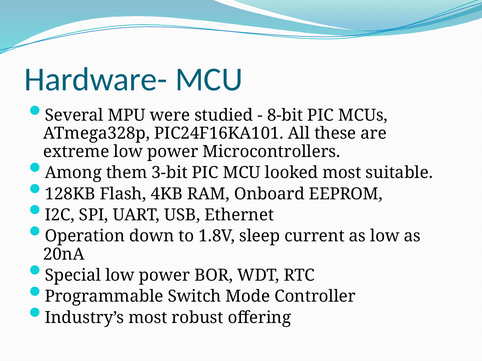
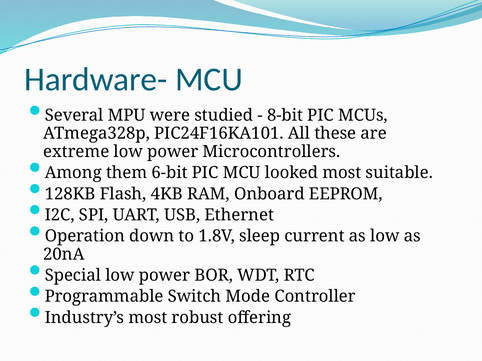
3-bit: 3-bit -> 6-bit
